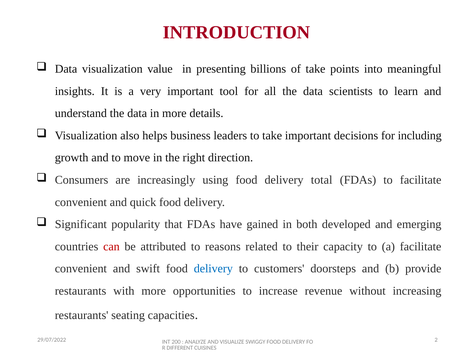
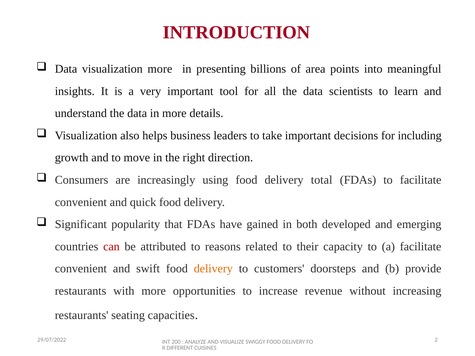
visualization value: value -> more
of take: take -> area
delivery at (213, 269) colour: blue -> orange
